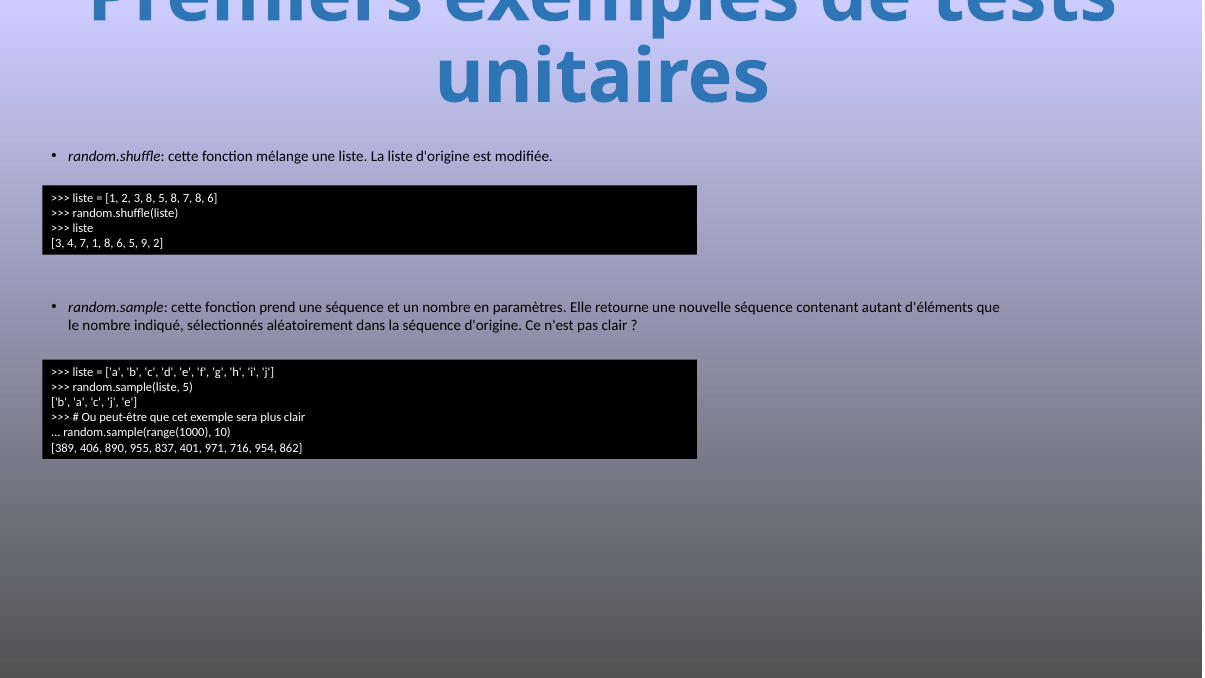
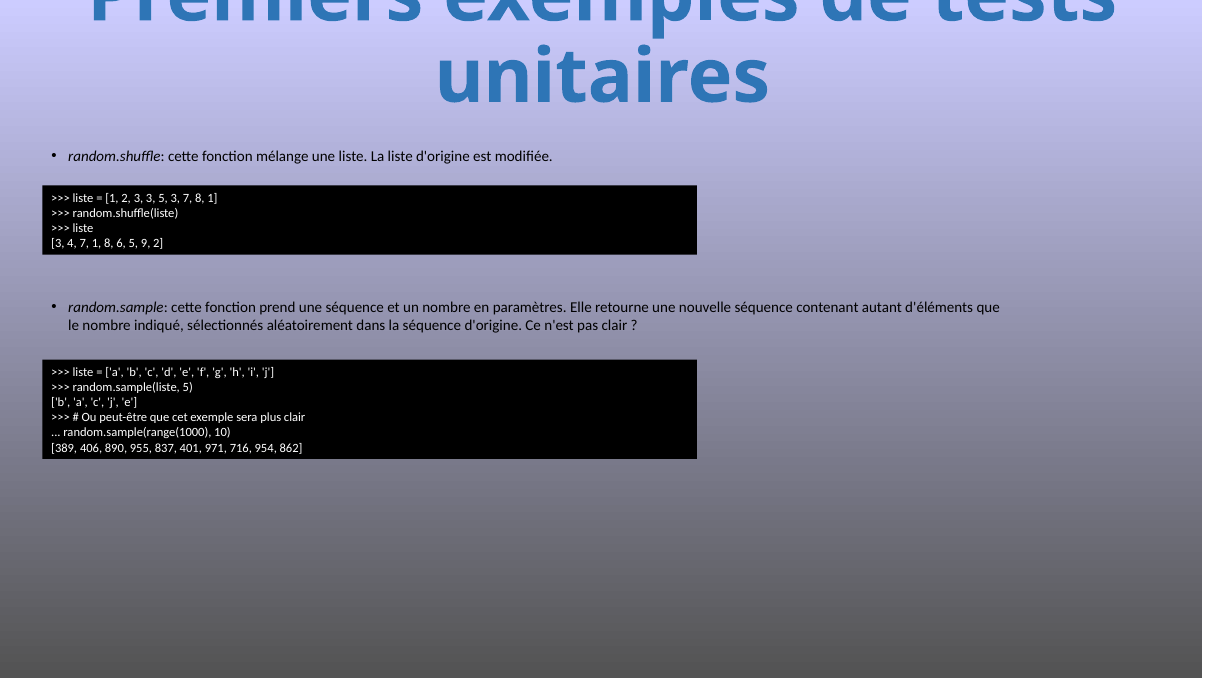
3 8: 8 -> 3
5 8: 8 -> 3
7 8 6: 6 -> 1
